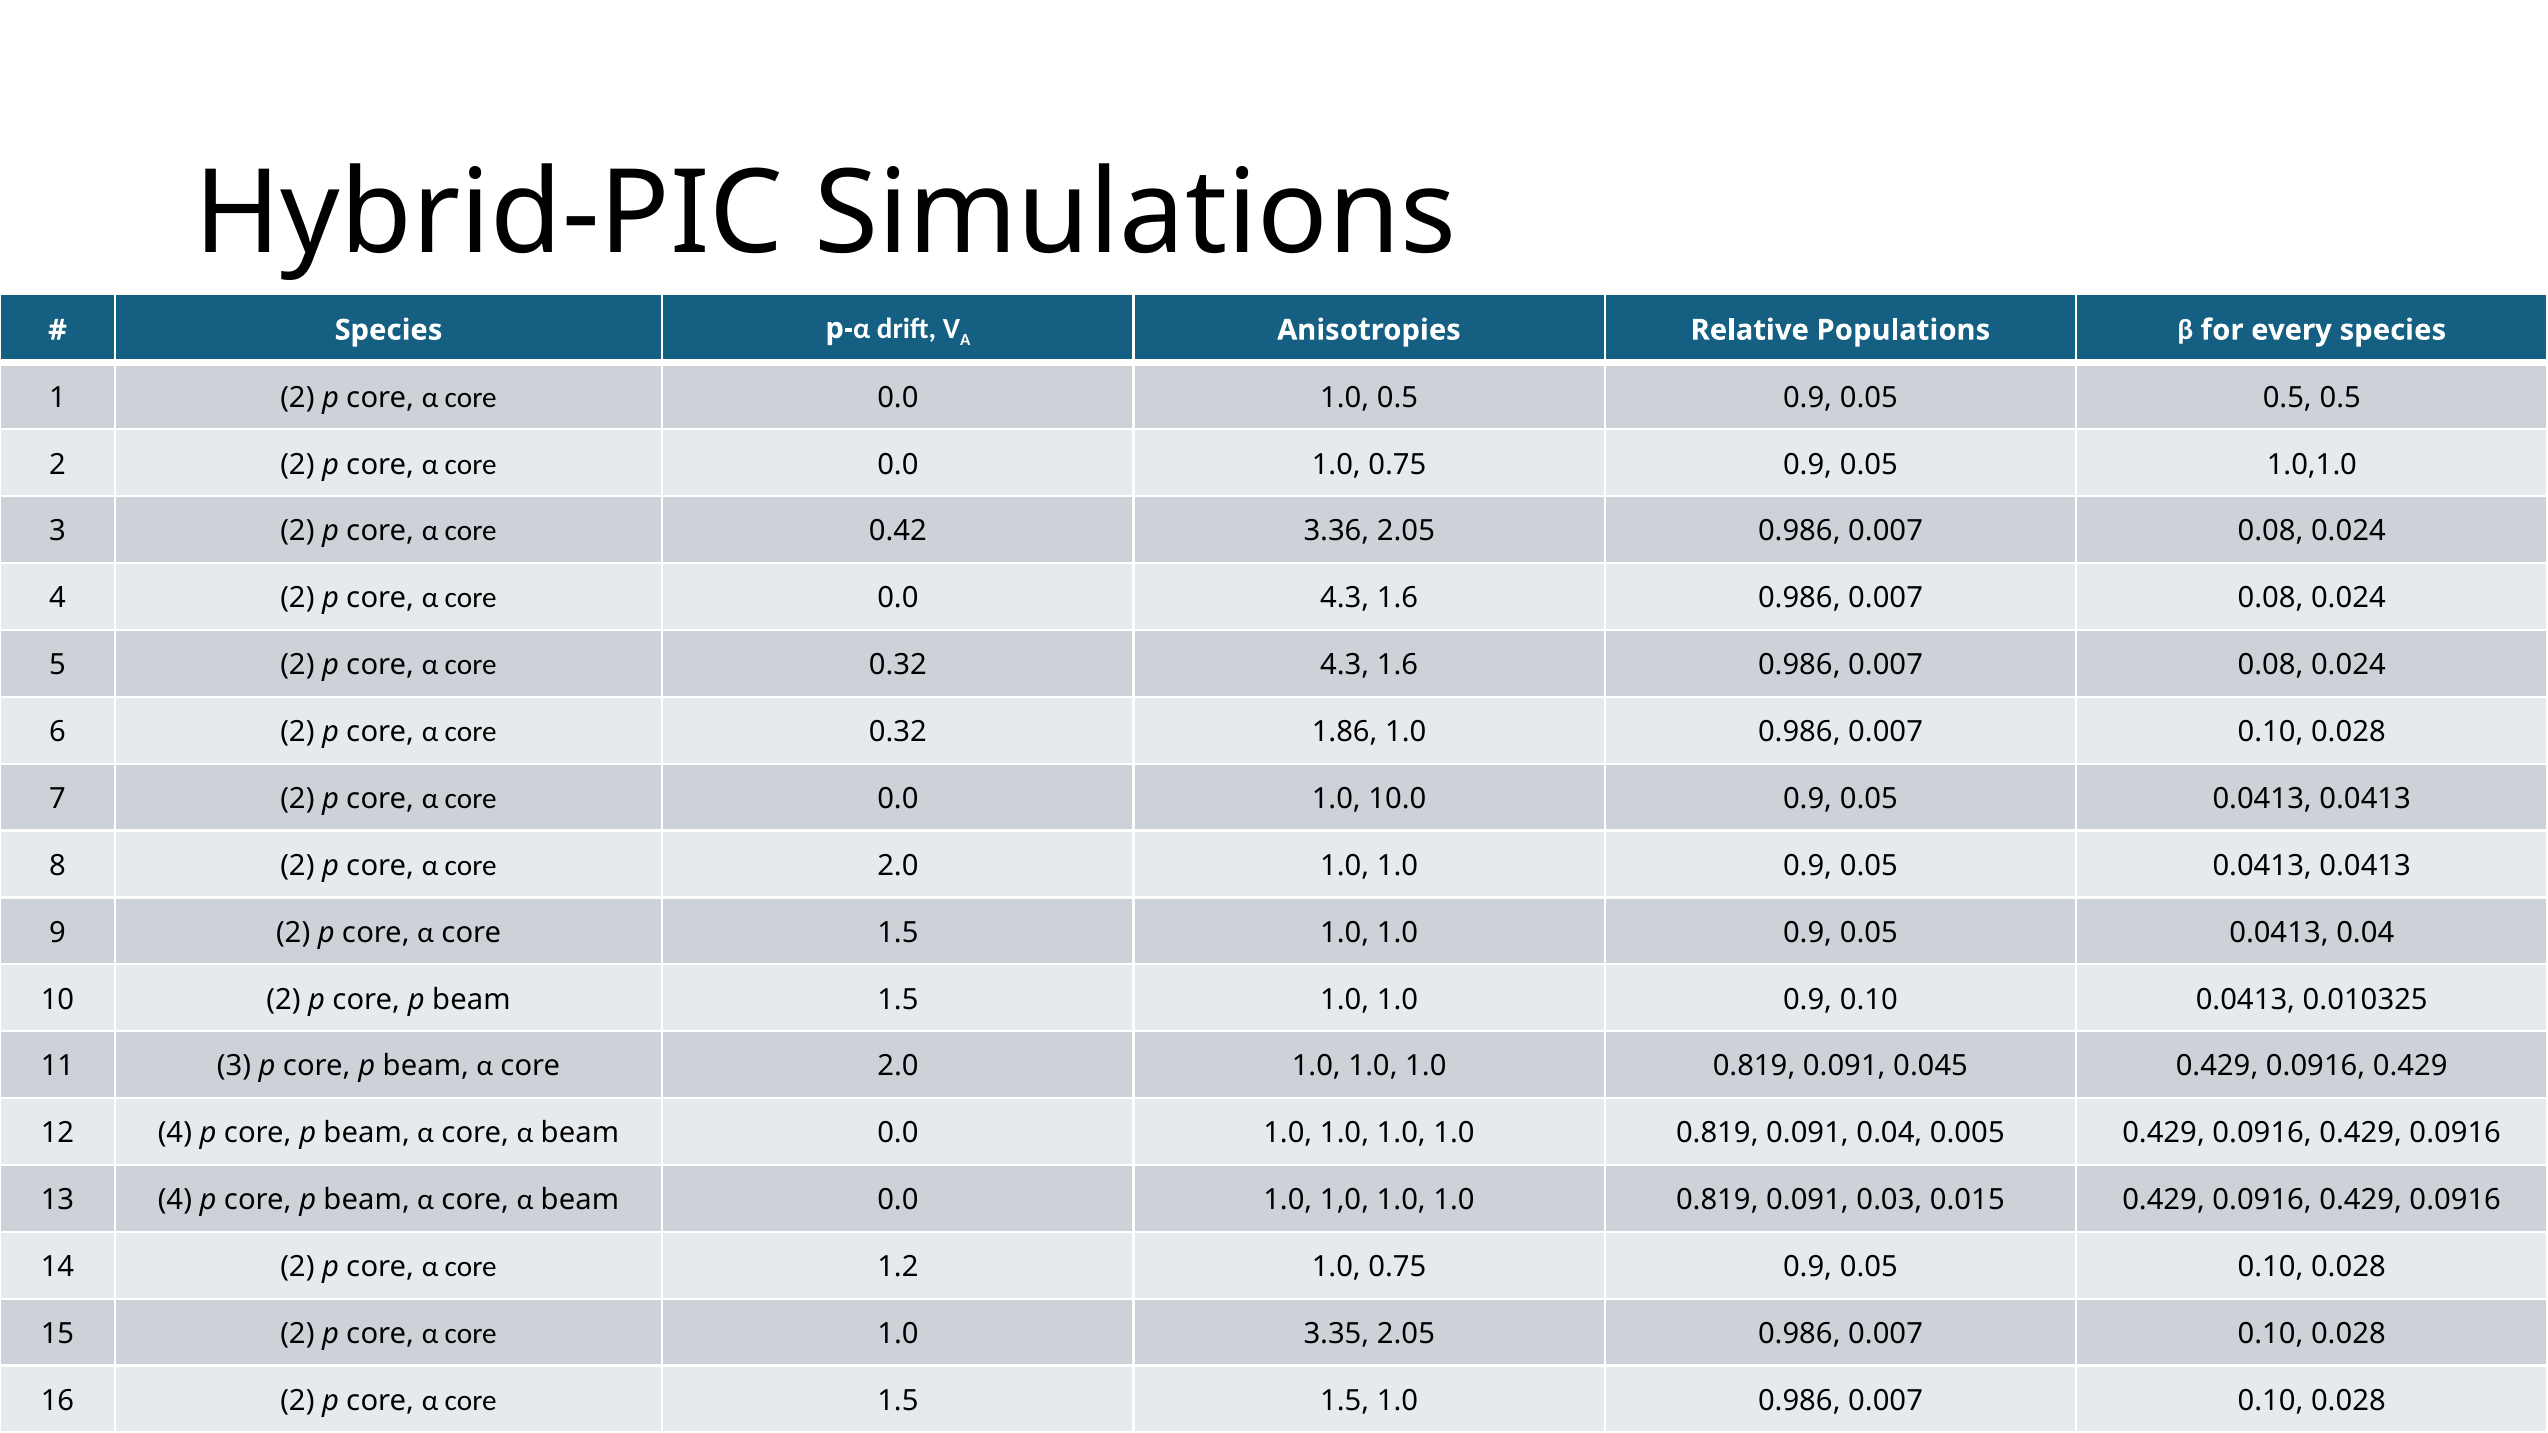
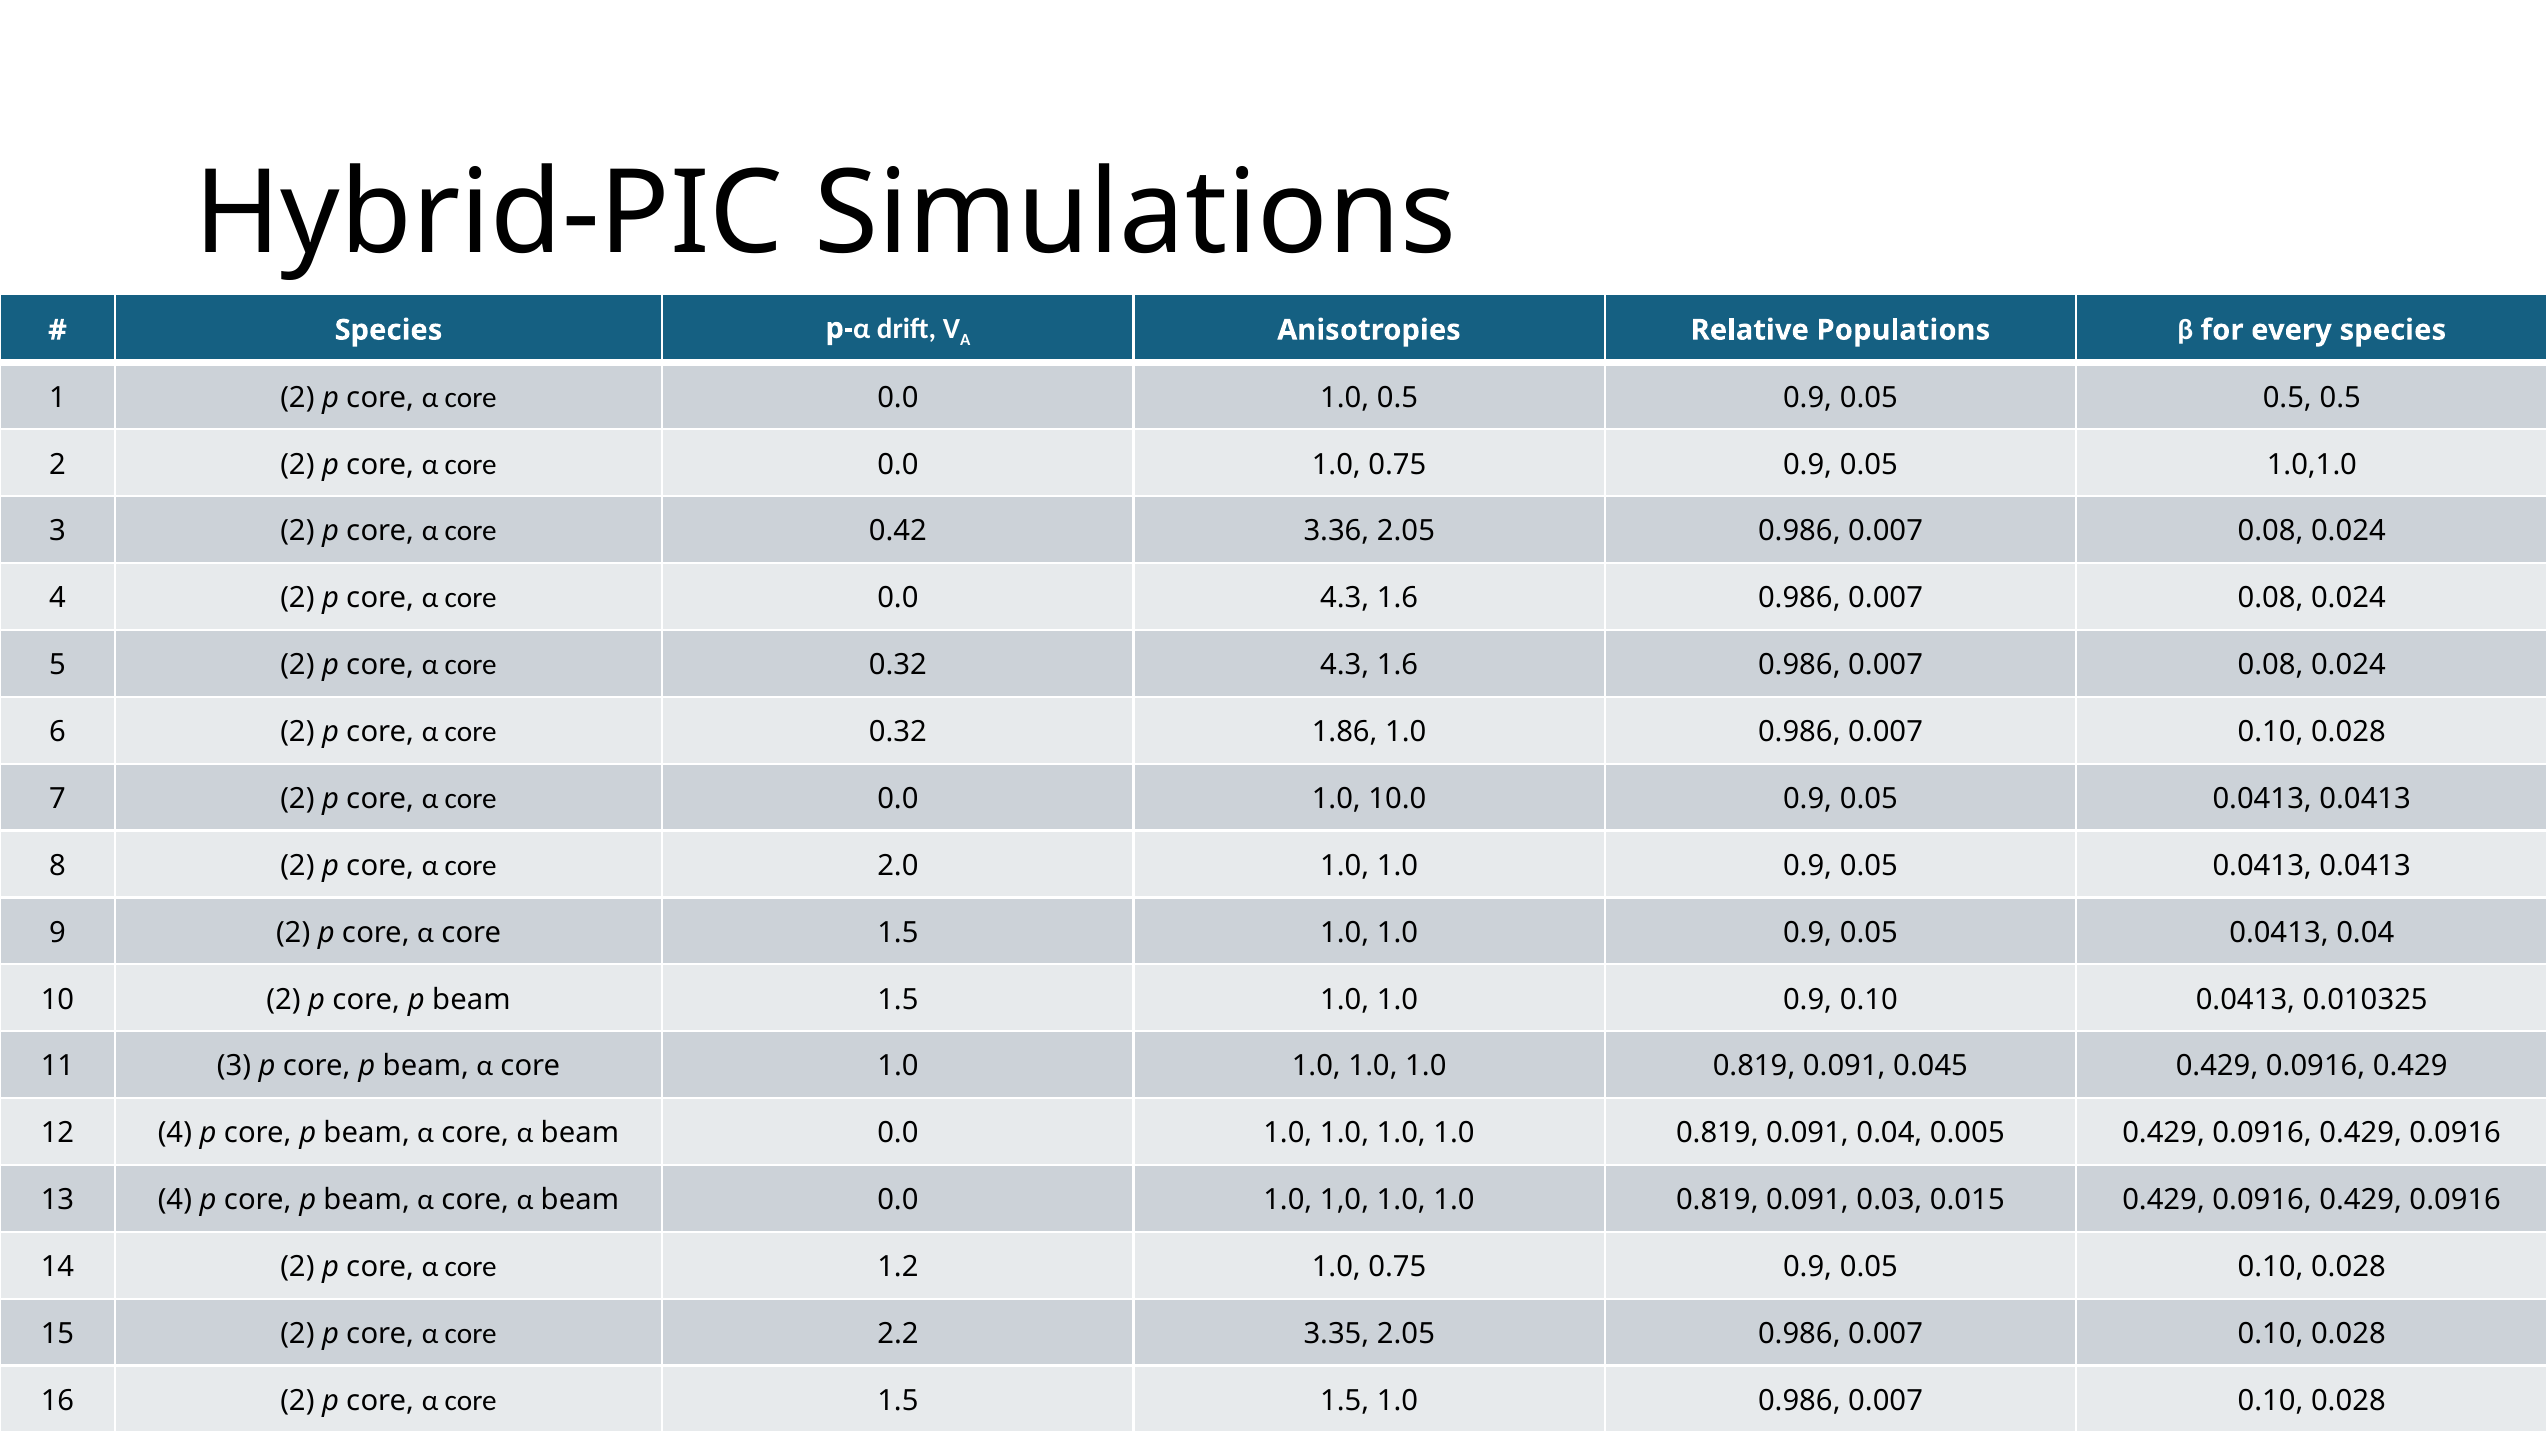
beam α core 2.0: 2.0 -> 1.0
core 1.0: 1.0 -> 2.2
